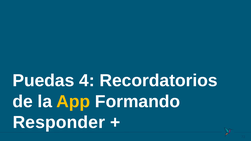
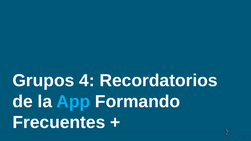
Puedas: Puedas -> Grupos
App colour: yellow -> light blue
Responder: Responder -> Frecuentes
